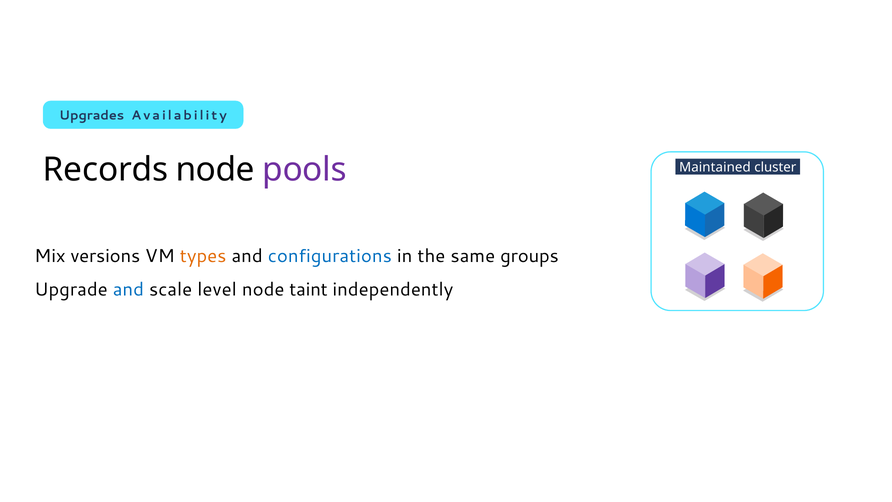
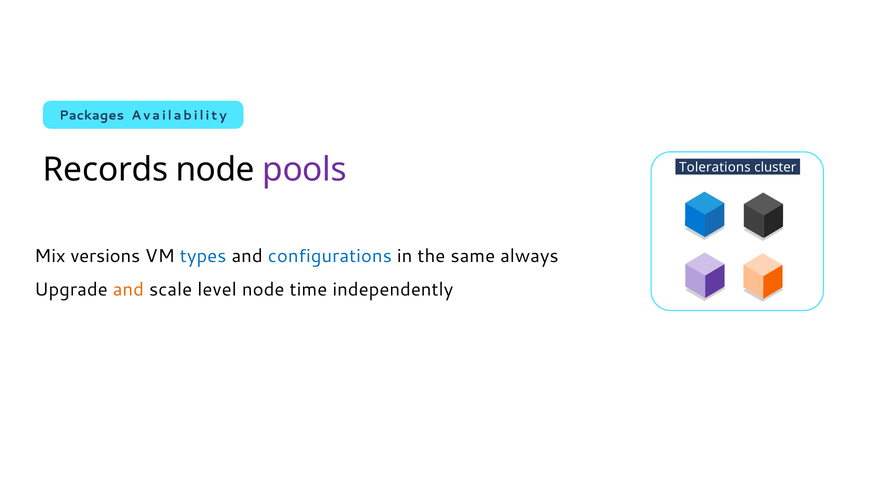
Upgrades: Upgrades -> Packages
Maintained: Maintained -> Tolerations
types colour: orange -> blue
groups: groups -> always
and at (128, 289) colour: blue -> orange
taint: taint -> time
